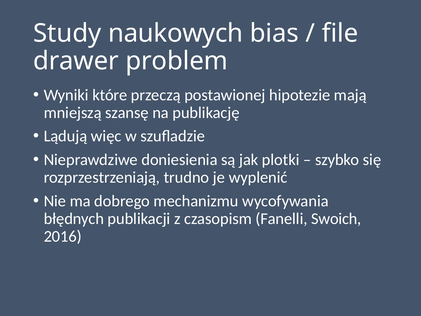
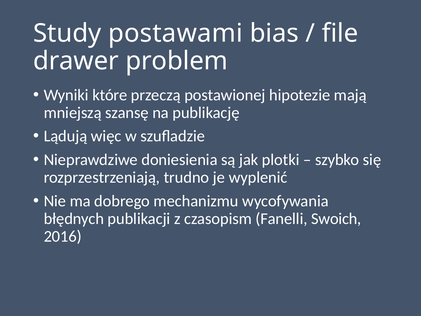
naukowych: naukowych -> postawami
